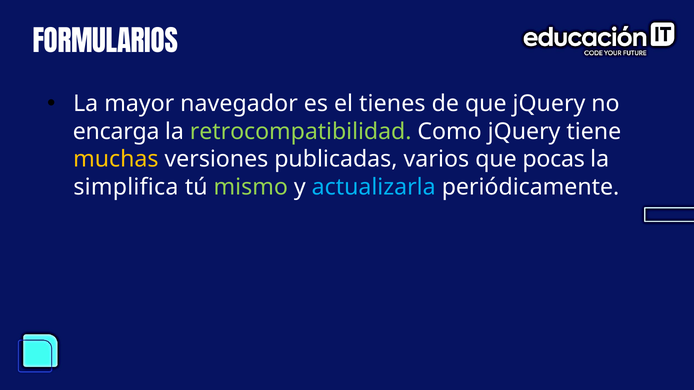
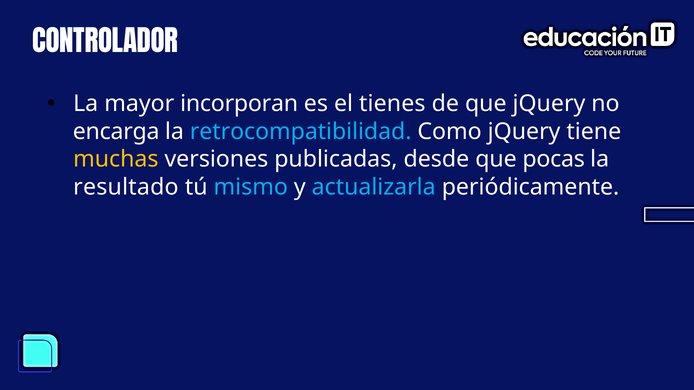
FORMULARIOS: FORMULARIOS -> CONTROLADOR
navegador: navegador -> incorporan
retrocompatibilidad colour: light green -> light blue
varios: varios -> desde
simplifica: simplifica -> resultado
mismo colour: light green -> light blue
